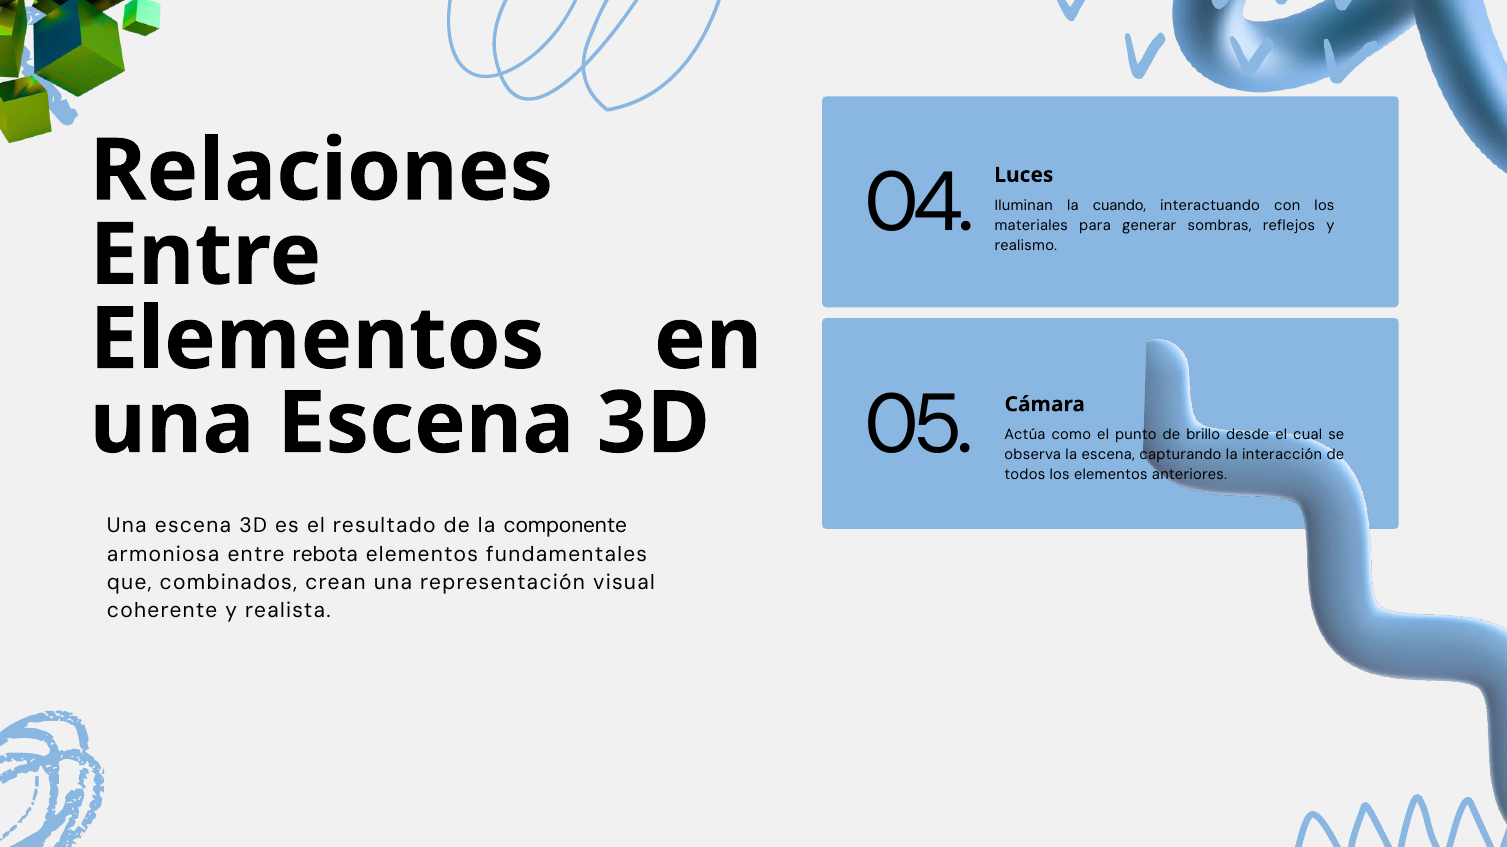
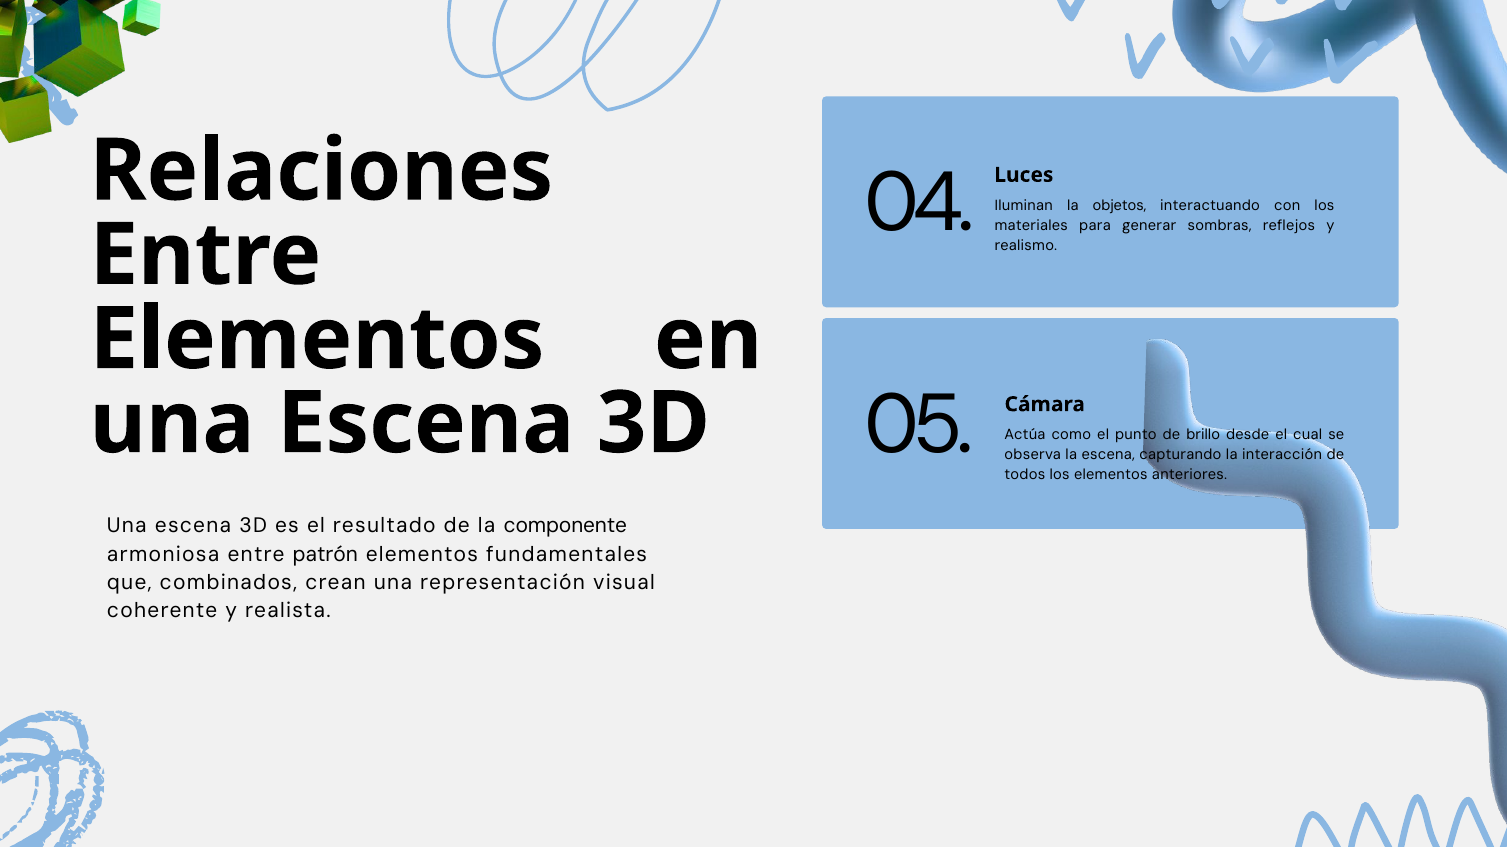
cuando: cuando -> objetos
rebota: rebota -> patrón
